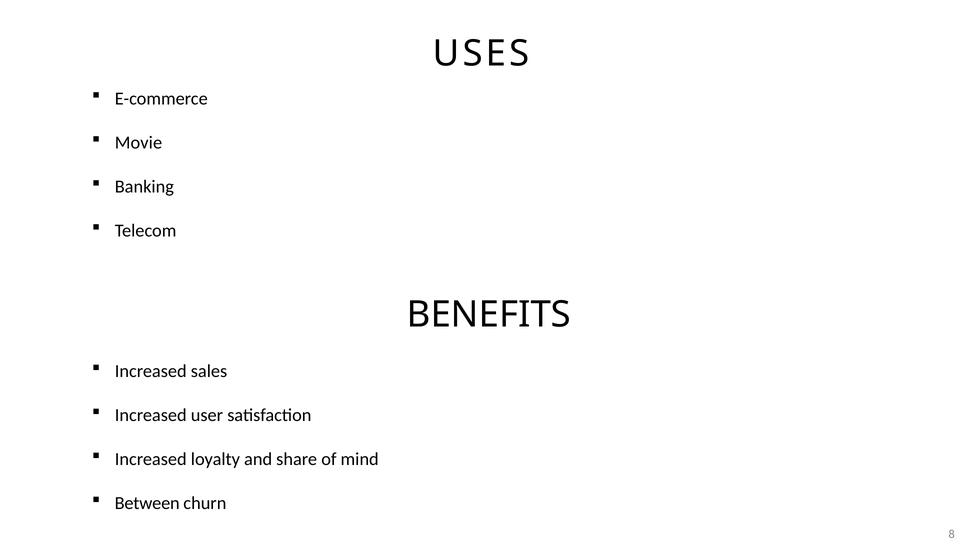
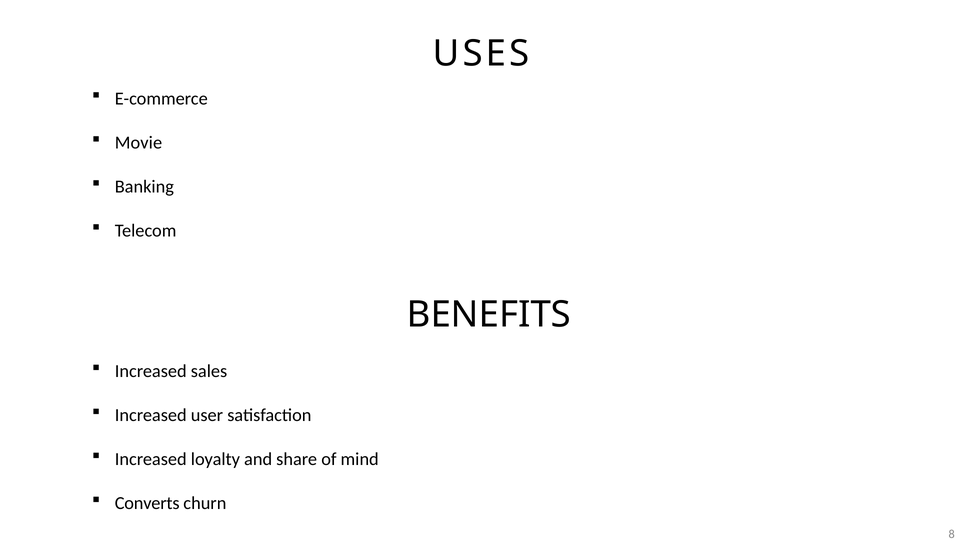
Between: Between -> Converts
